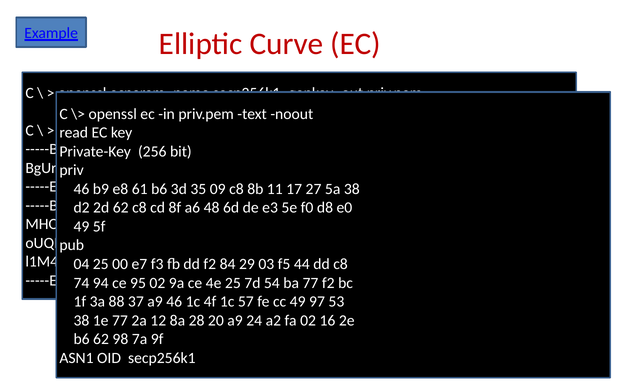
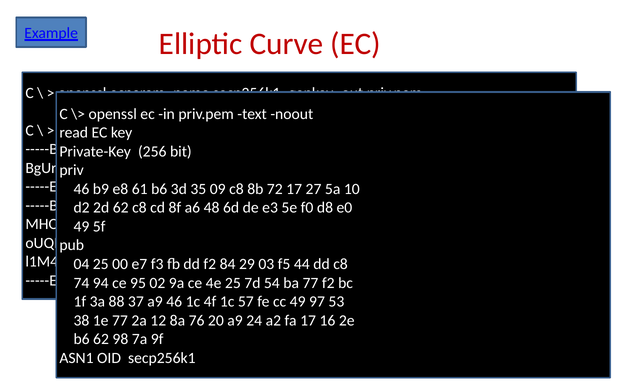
11: 11 -> 72
5a 38: 38 -> 10
28: 28 -> 76
fa 02: 02 -> 17
